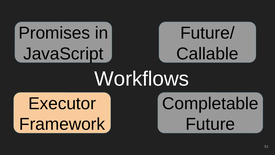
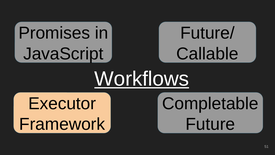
Workflows underline: none -> present
